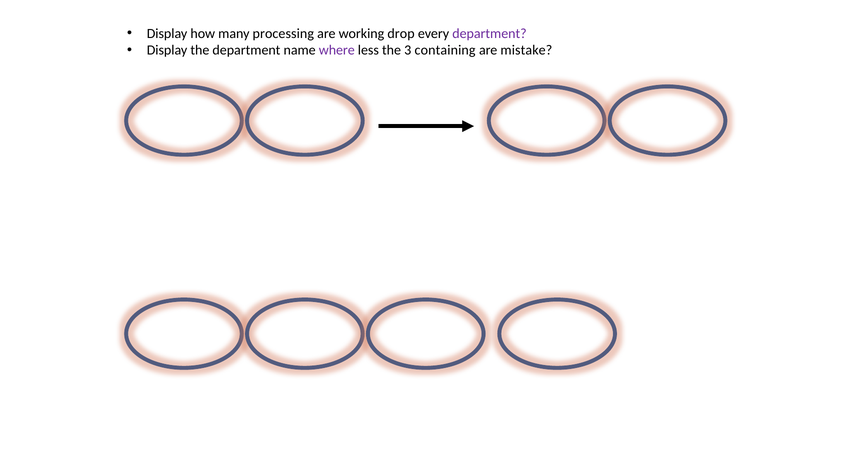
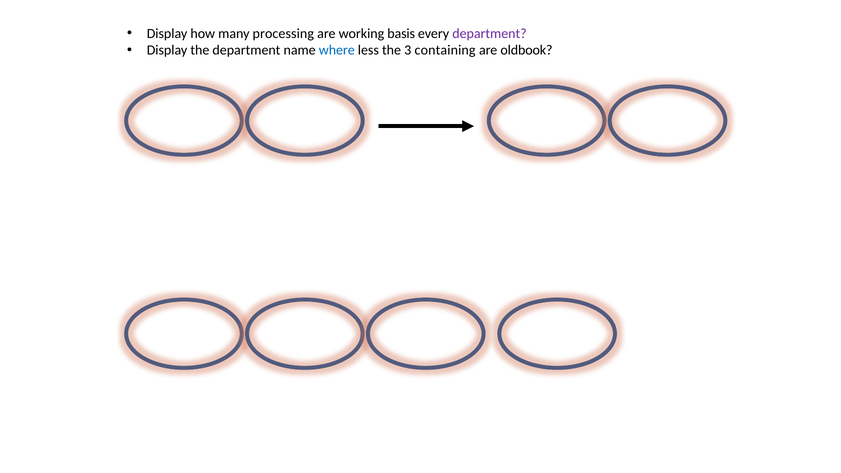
drop: drop -> basis
where colour: purple -> blue
mistake: mistake -> oldbook
